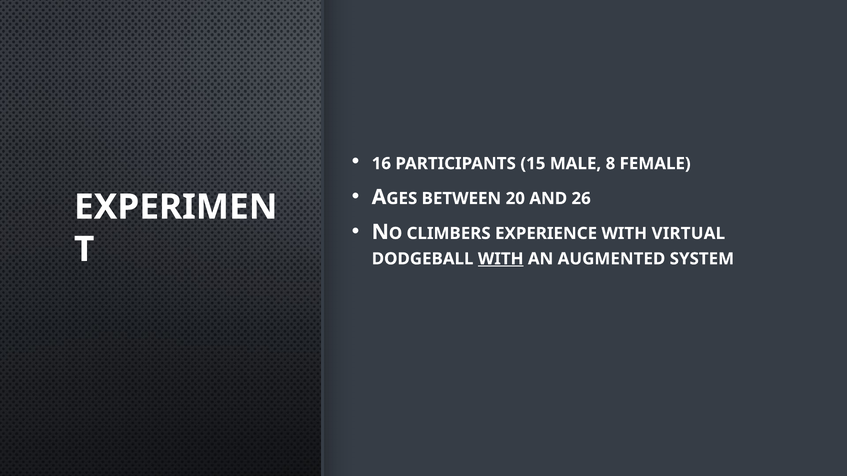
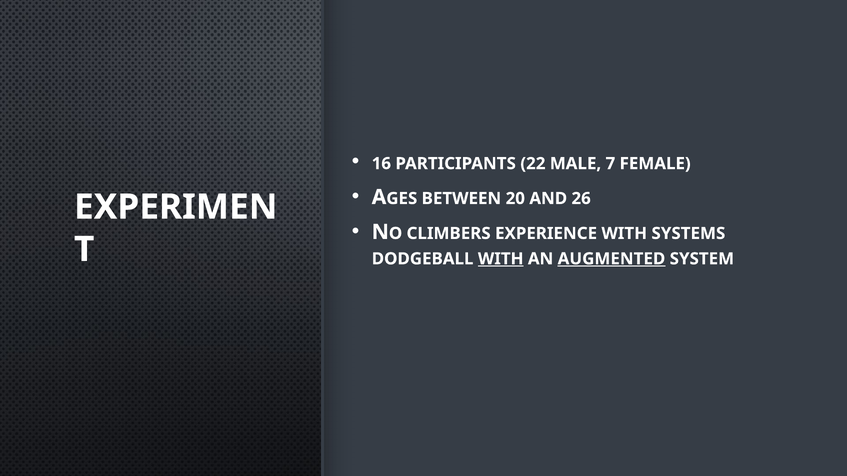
15: 15 -> 22
8: 8 -> 7
VIRTUAL: VIRTUAL -> SYSTEMS
AUGMENTED underline: none -> present
